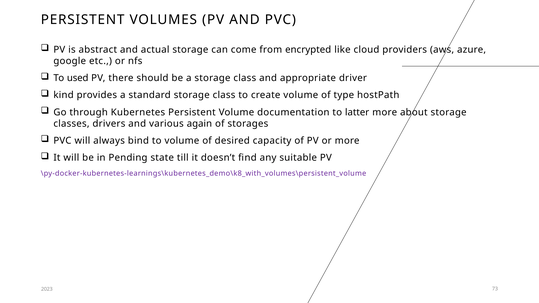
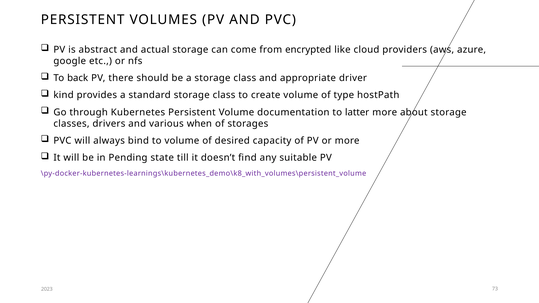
used: used -> back
again: again -> when
